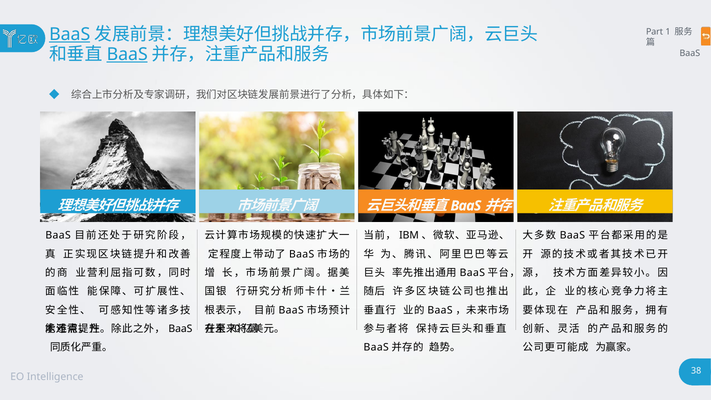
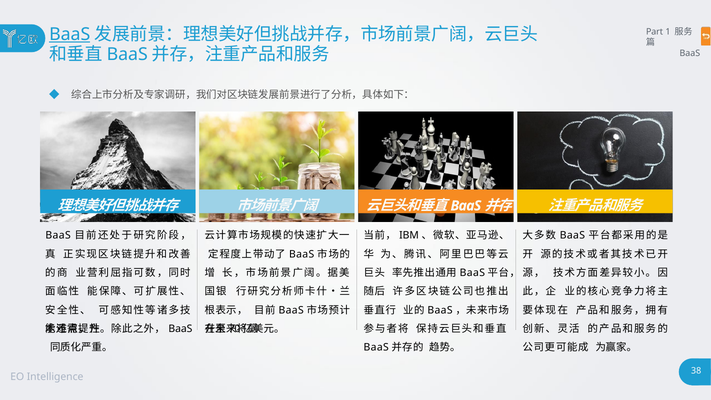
BaaS at (127, 54) underline: present -> none
